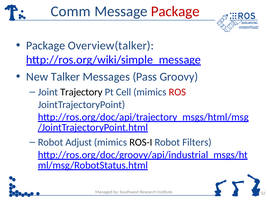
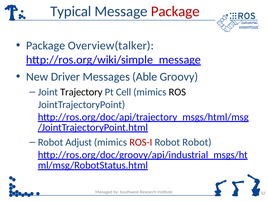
Comm: Comm -> Typical
Talker: Talker -> Driver
Pass: Pass -> Able
ROS colour: red -> black
ROS-I colour: black -> red
Robot Filters: Filters -> Robot
